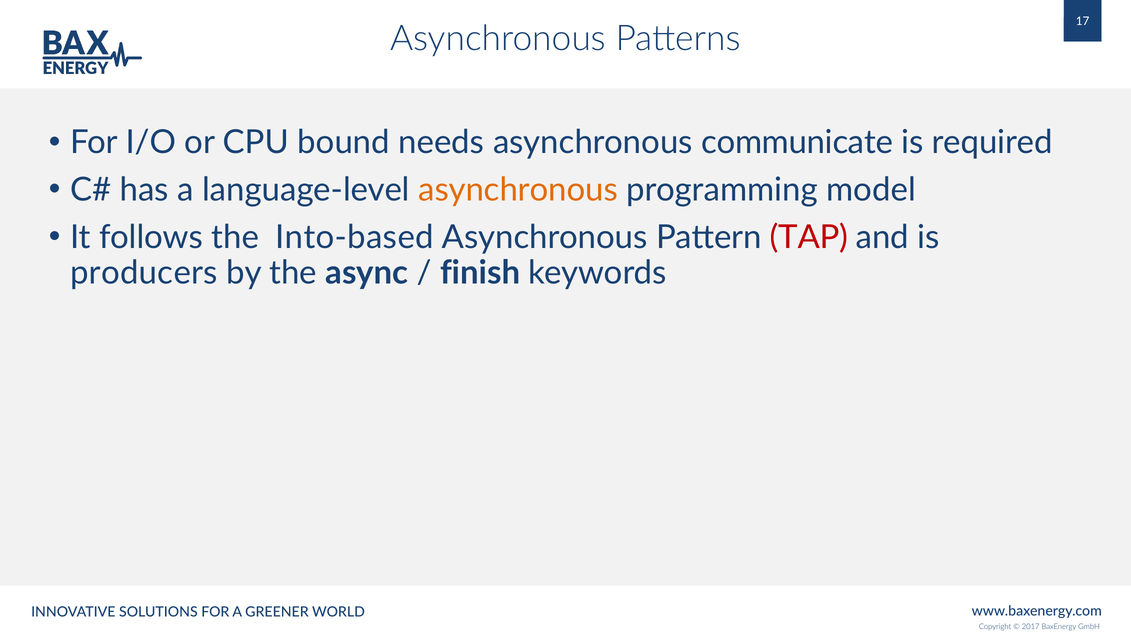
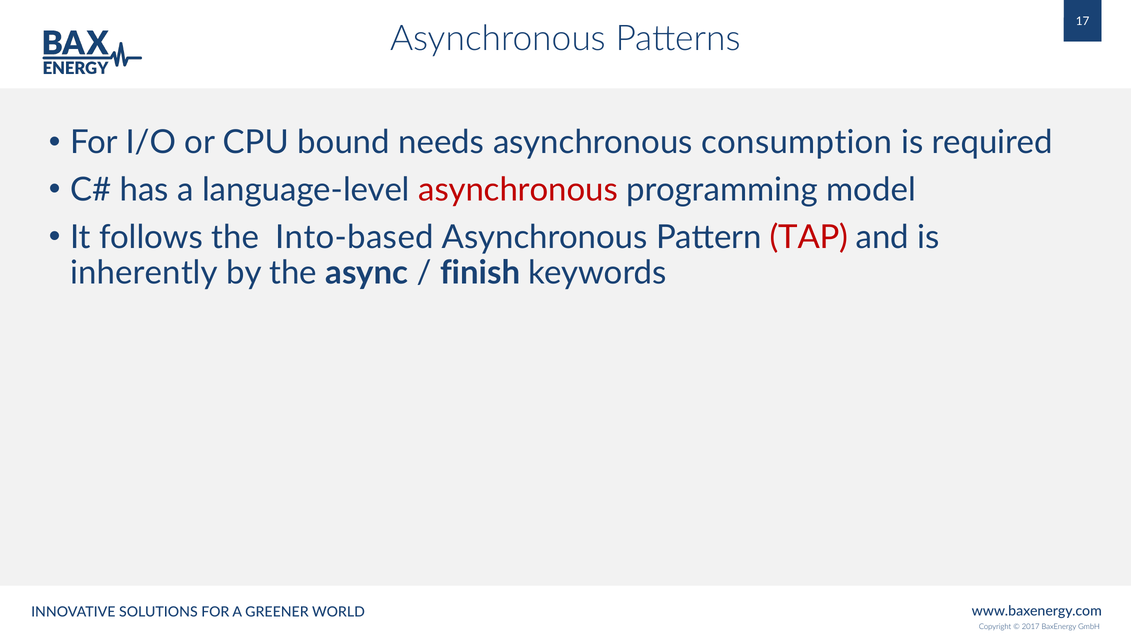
communicate: communicate -> consumption
asynchronous at (518, 190) colour: orange -> red
producers: producers -> inherently
